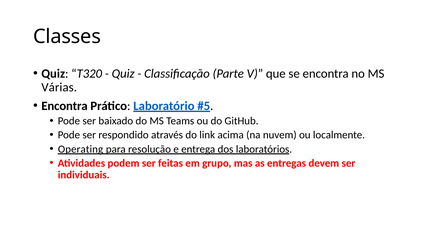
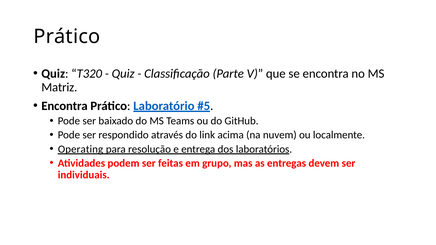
Classes at (67, 37): Classes -> Prático
Várias: Várias -> Matriz
